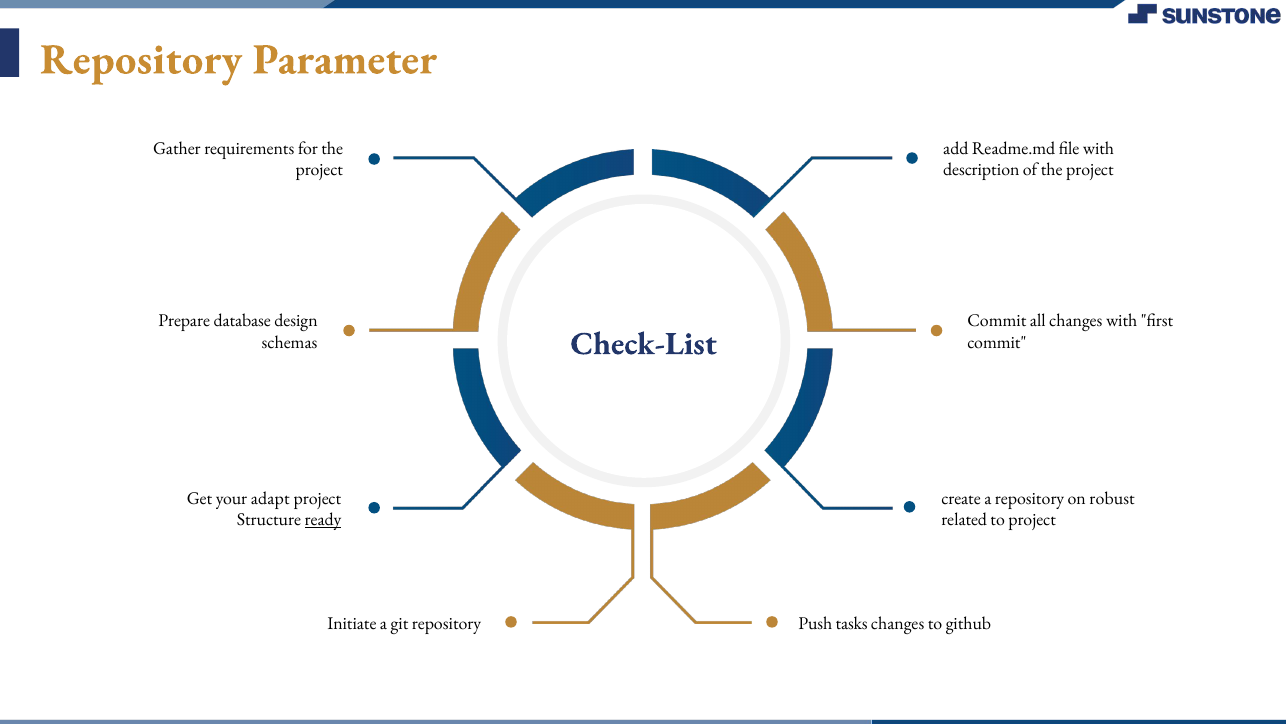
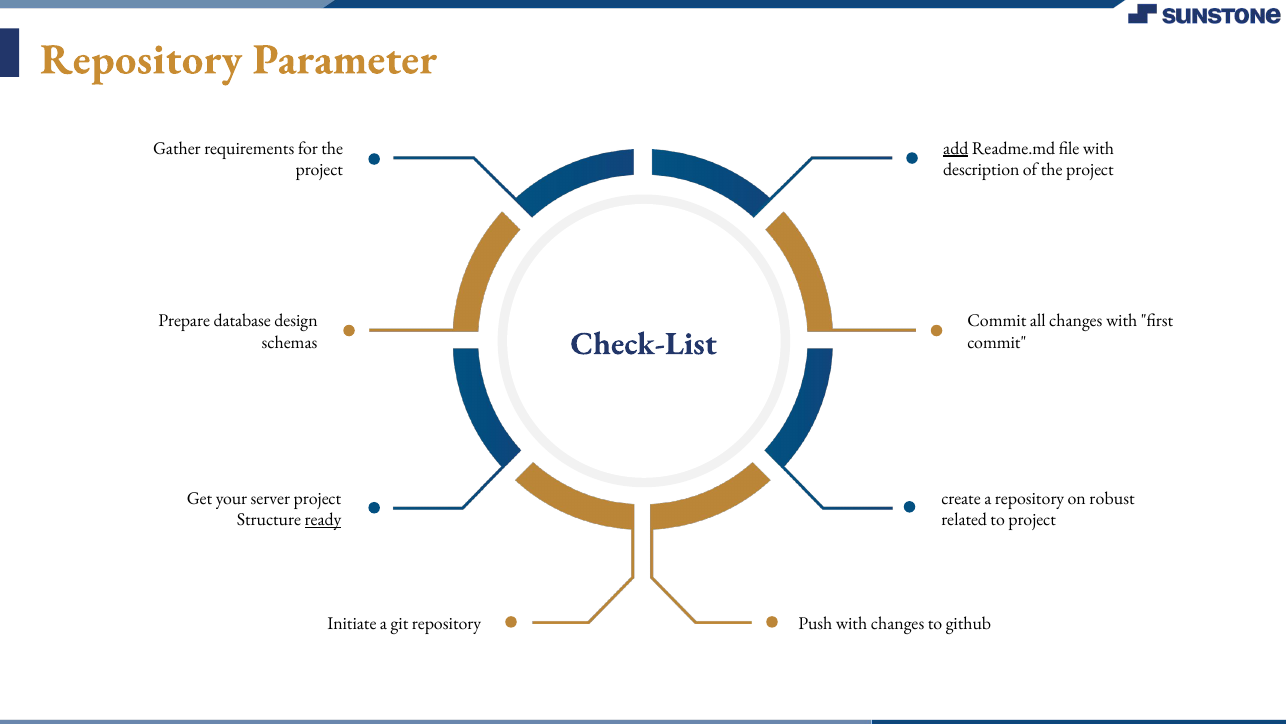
add underline: none -> present
adapt: adapt -> server
Push tasks: tasks -> with
